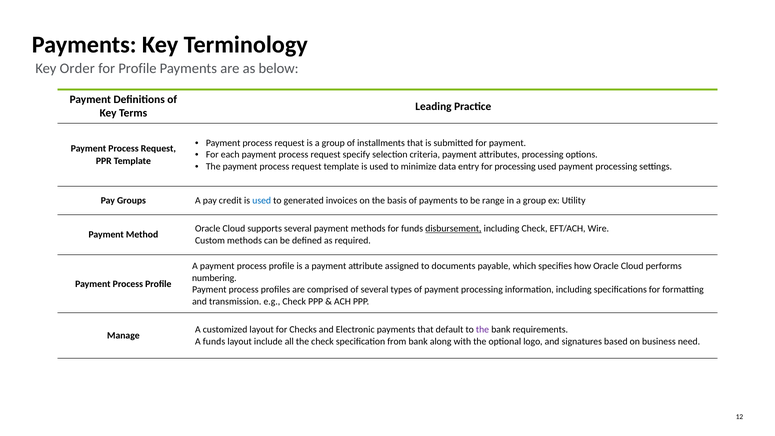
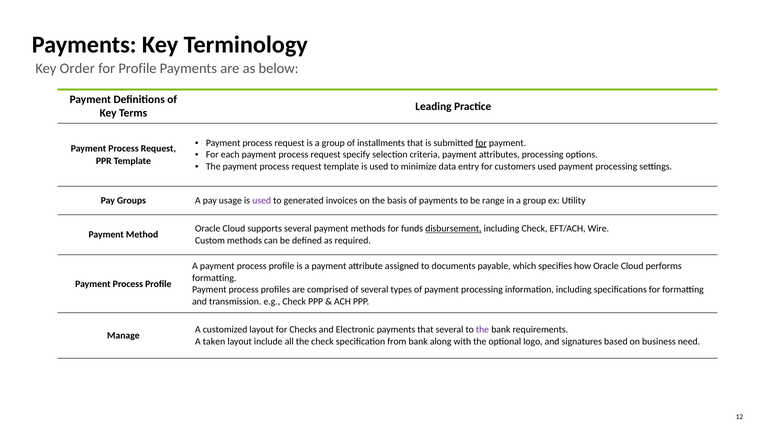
for at (481, 143) underline: none -> present
for processing: processing -> customers
credit: credit -> usage
used at (262, 200) colour: blue -> purple
numbering at (214, 278): numbering -> formatting
that default: default -> several
A funds: funds -> taken
